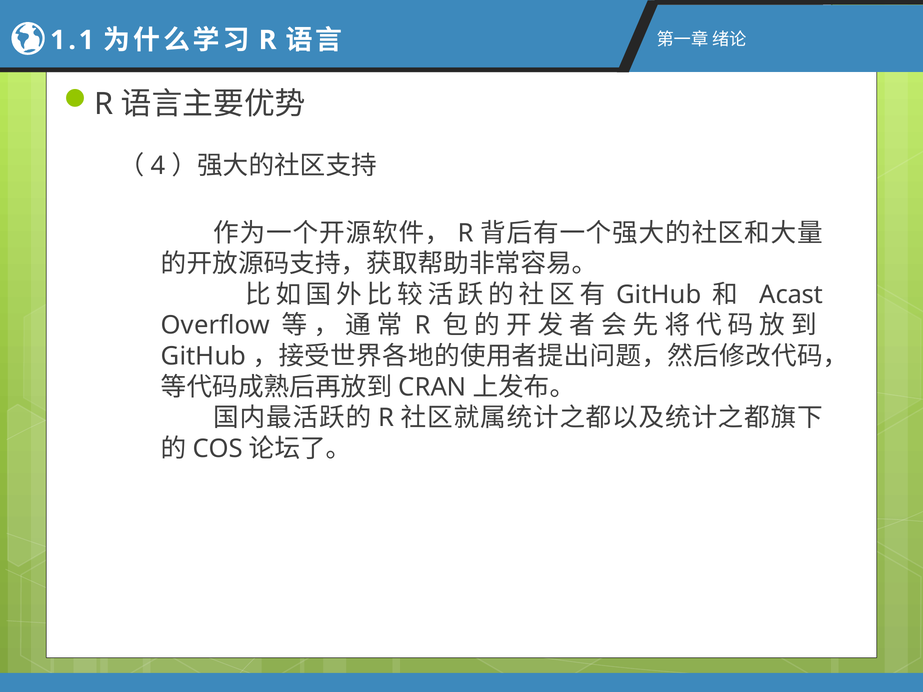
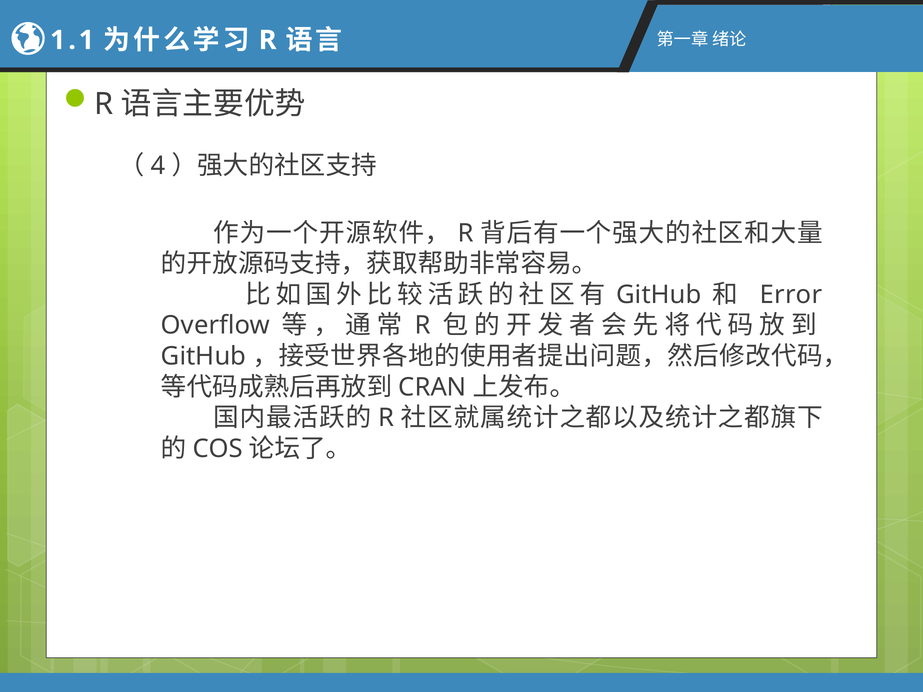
Acast: Acast -> Error
